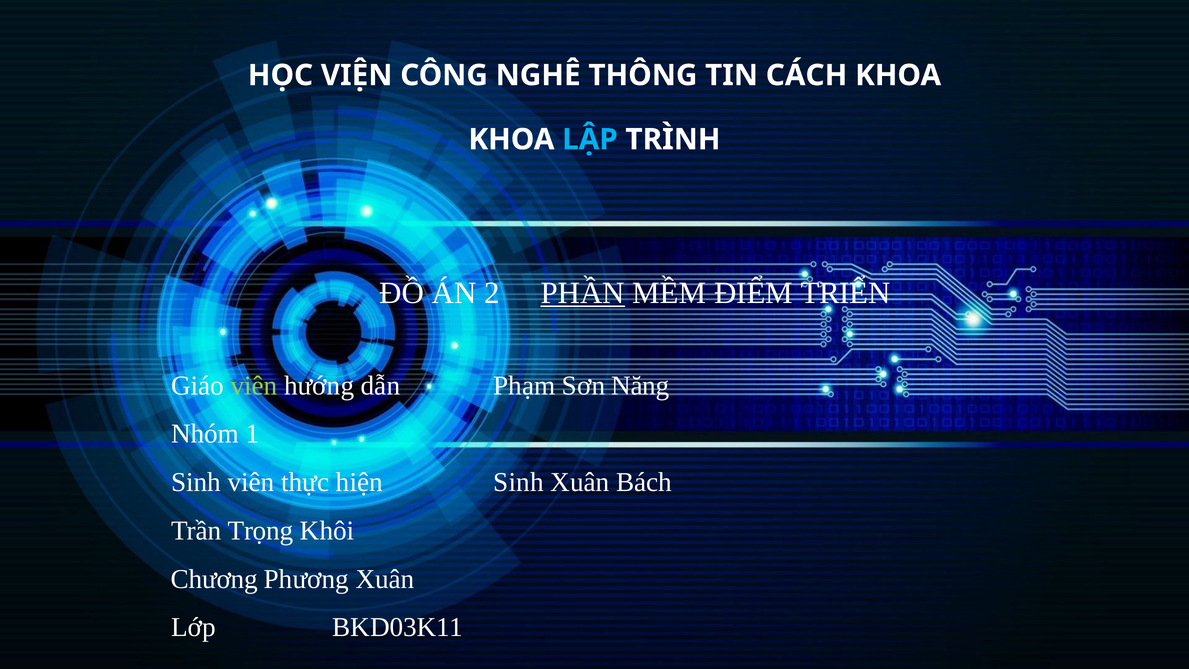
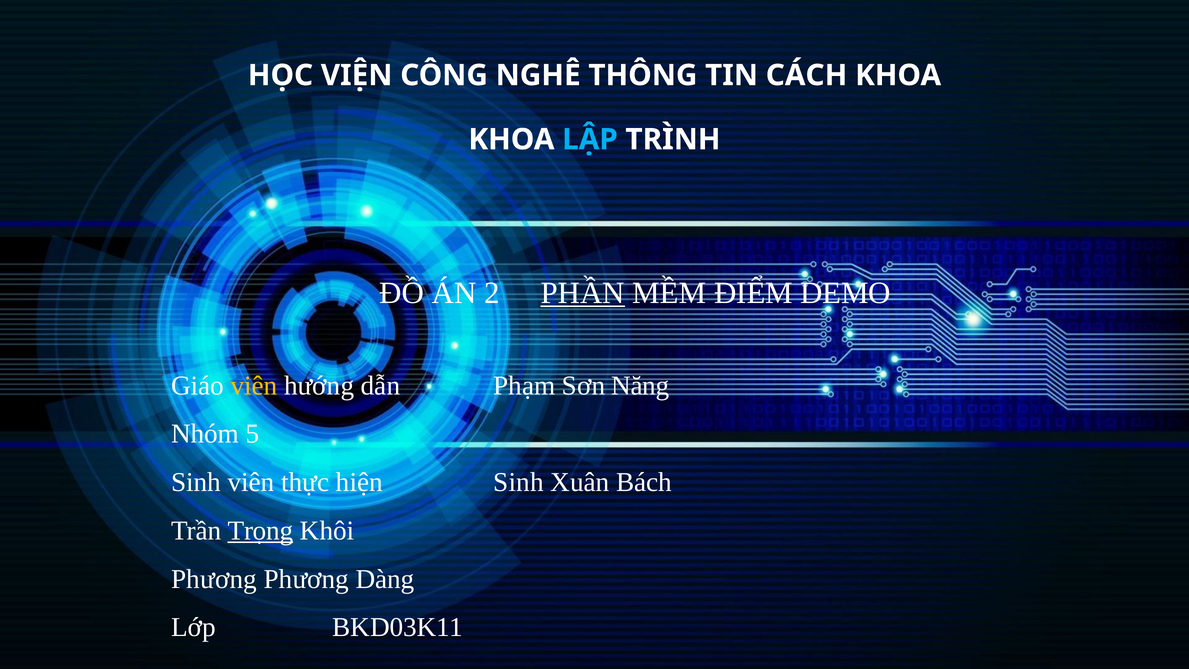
TRIỂN: TRIỂN -> DEMO
viên at (254, 385) colour: light green -> yellow
1: 1 -> 5
Trọng underline: none -> present
Chương at (214, 579): Chương -> Phương
Phương Xuân: Xuân -> Dàng
